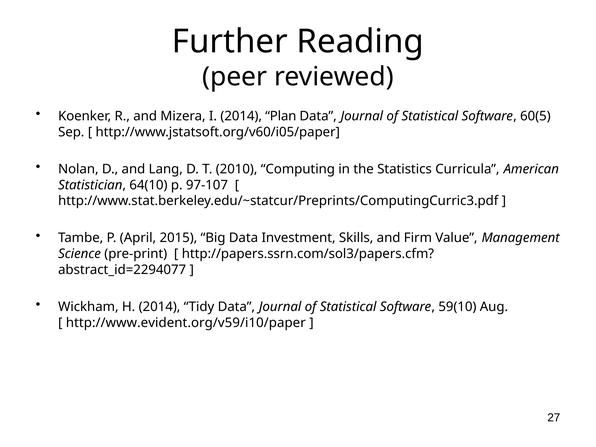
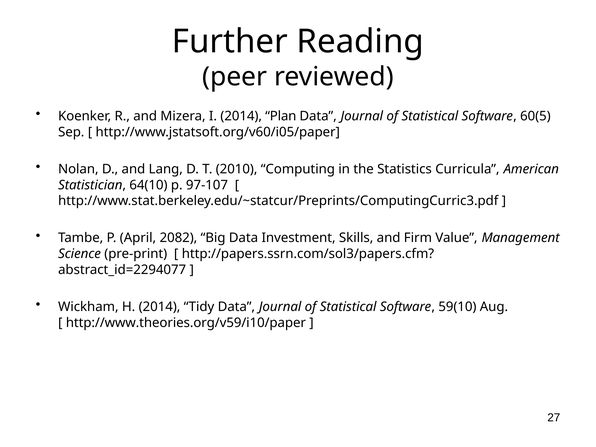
2015: 2015 -> 2082
http://www.evident.org/v59/i10/paper: http://www.evident.org/v59/i10/paper -> http://www.theories.org/v59/i10/paper
